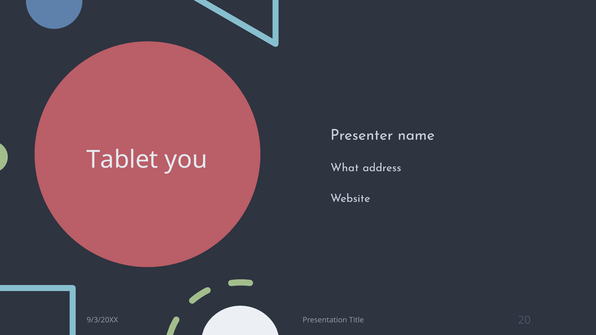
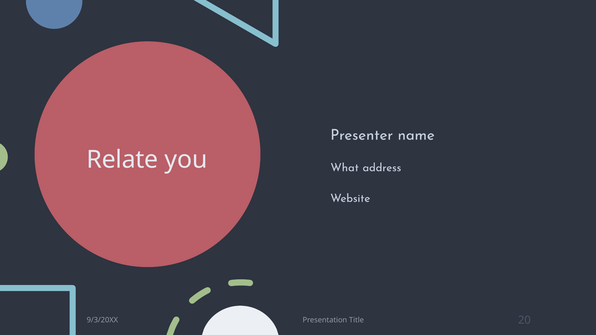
Tablet: Tablet -> Relate
